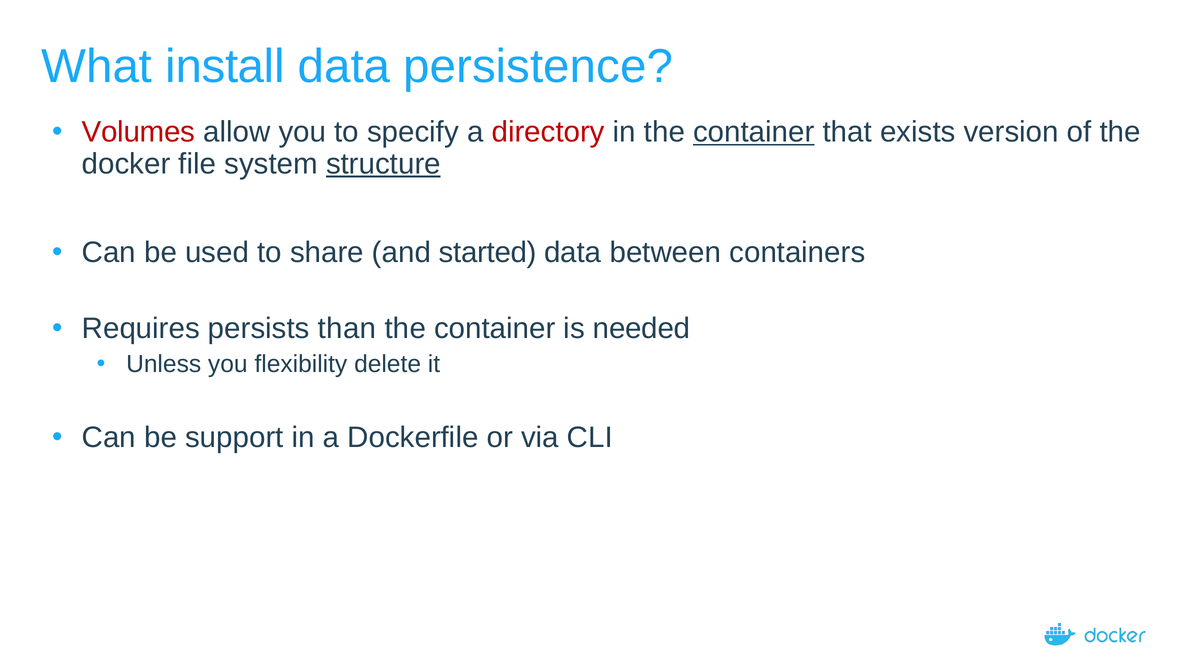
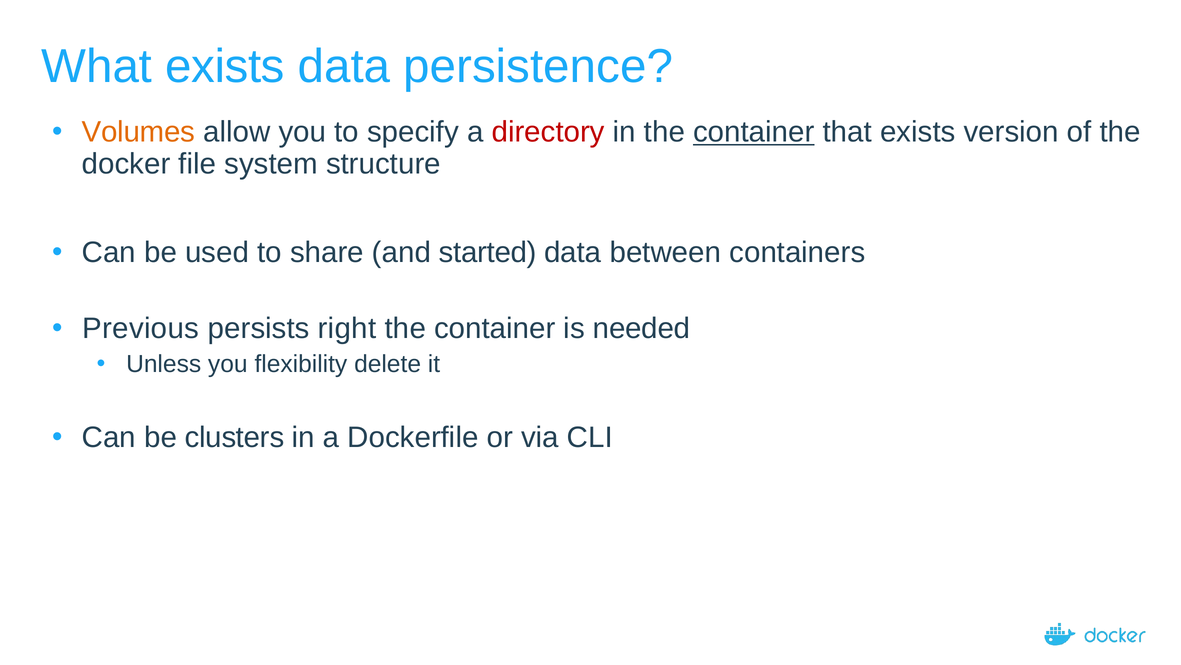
What install: install -> exists
Volumes colour: red -> orange
structure underline: present -> none
Requires: Requires -> Previous
than: than -> right
support: support -> clusters
